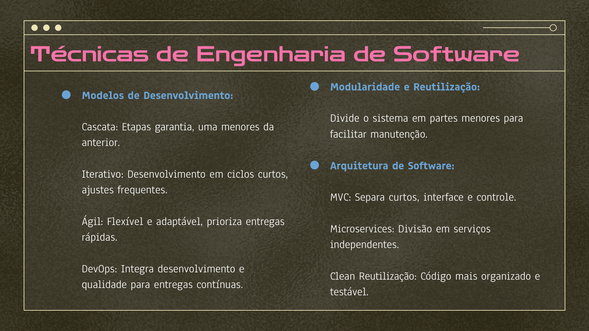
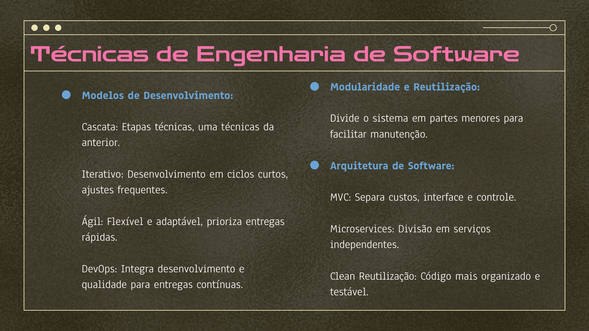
Etapas garantia: garantia -> técnicas
uma menores: menores -> técnicas
Separa curtos: curtos -> custos
